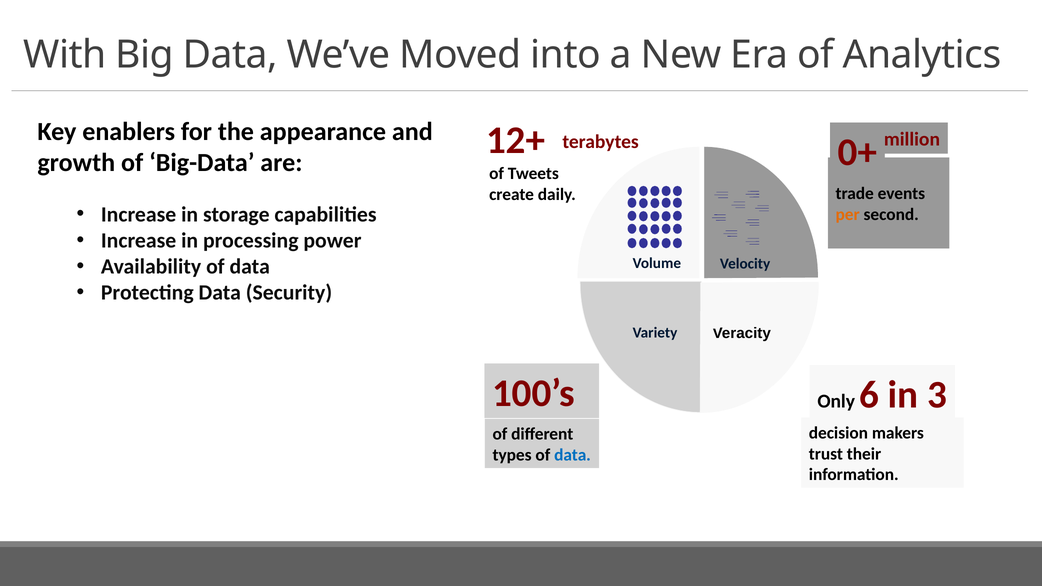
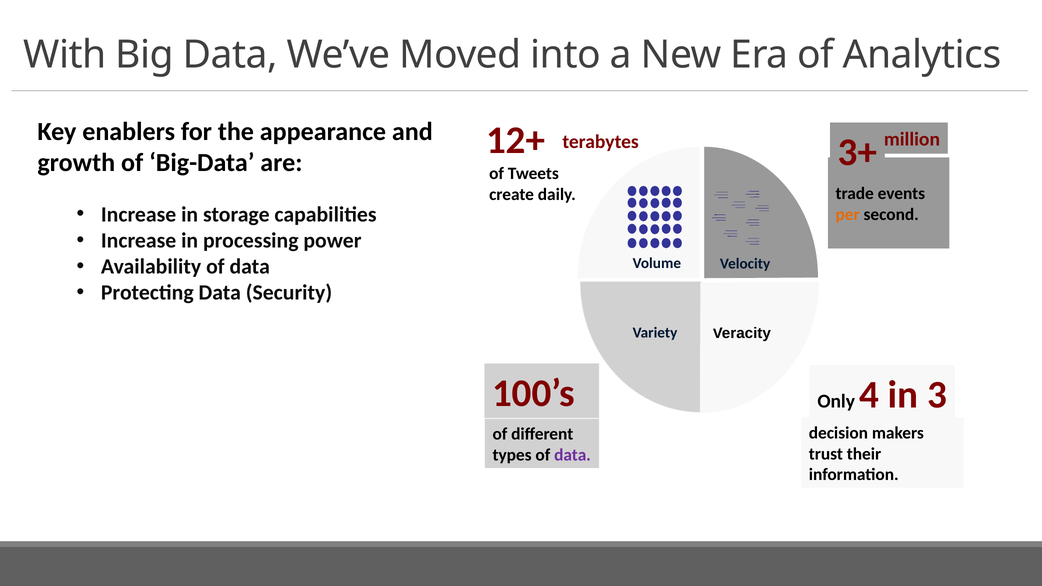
0+: 0+ -> 3+
6: 6 -> 4
data at (573, 455) colour: blue -> purple
